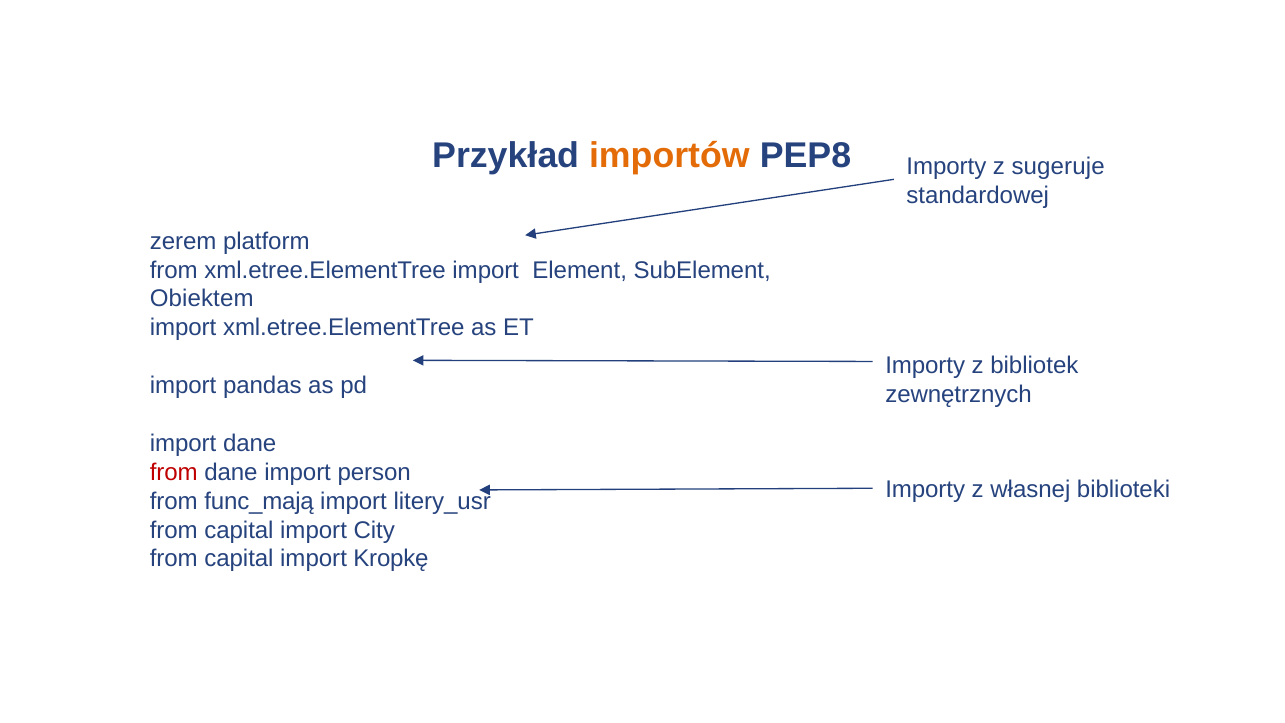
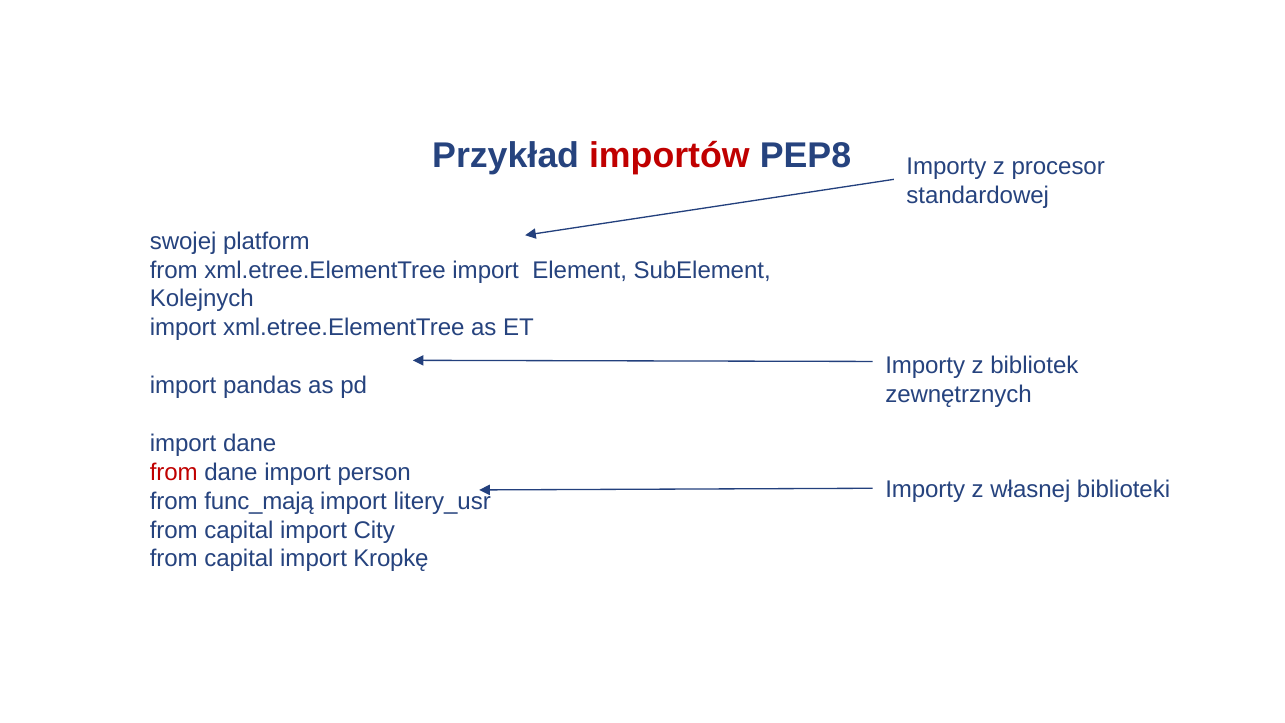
importów colour: orange -> red
sugeruje: sugeruje -> procesor
zerem: zerem -> swojej
Obiektem: Obiektem -> Kolejnych
